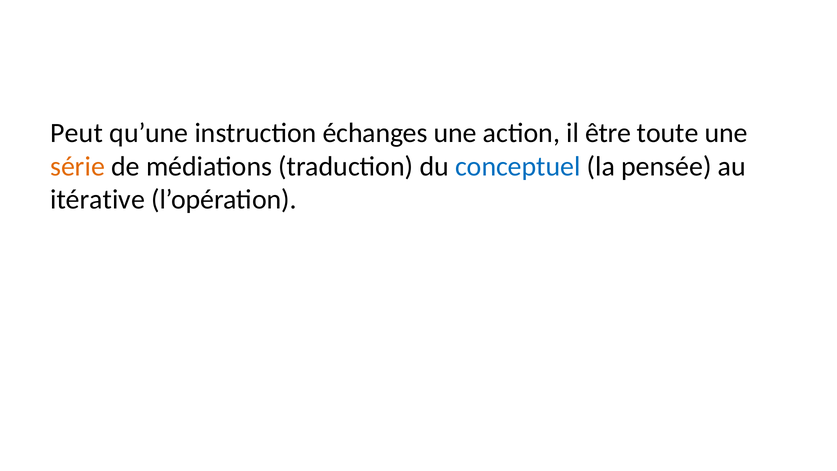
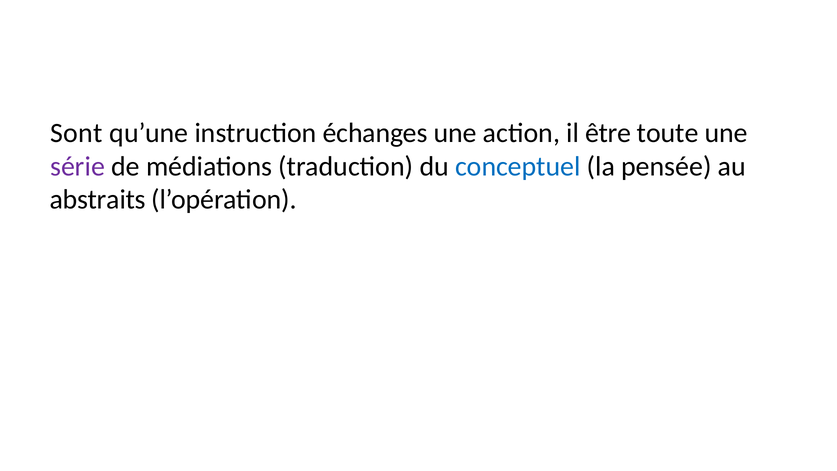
Peut: Peut -> Sont
série colour: orange -> purple
itérative: itérative -> abstraits
